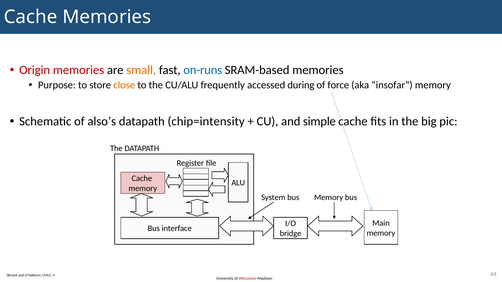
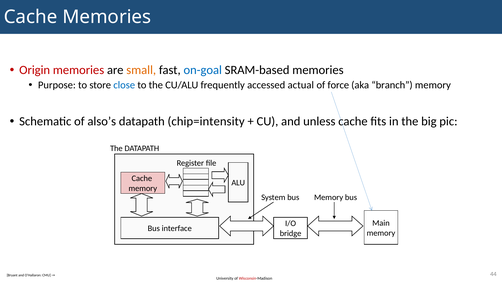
on-runs: on-runs -> on-goal
close colour: orange -> blue
during: during -> actual
insofar: insofar -> branch
simple: simple -> unless
